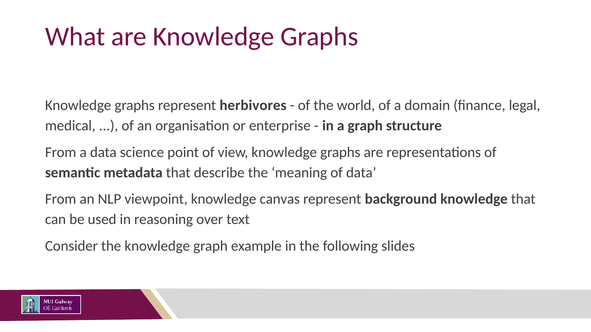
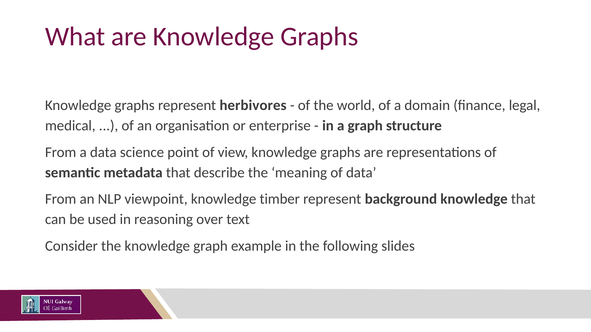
canvas: canvas -> timber
